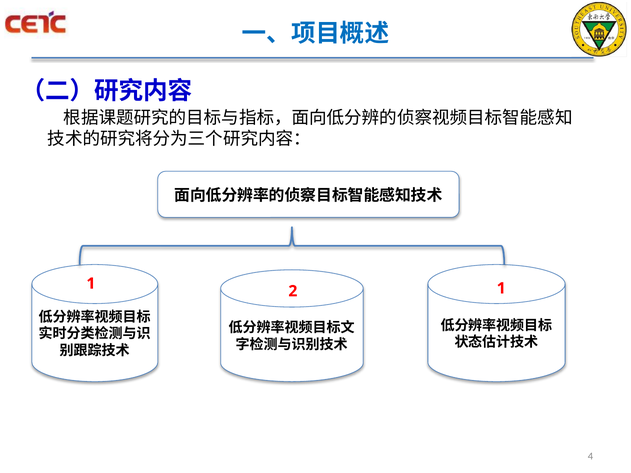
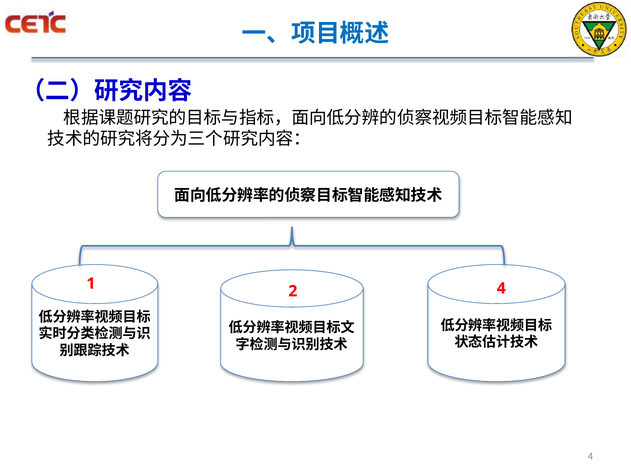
2 1: 1 -> 4
